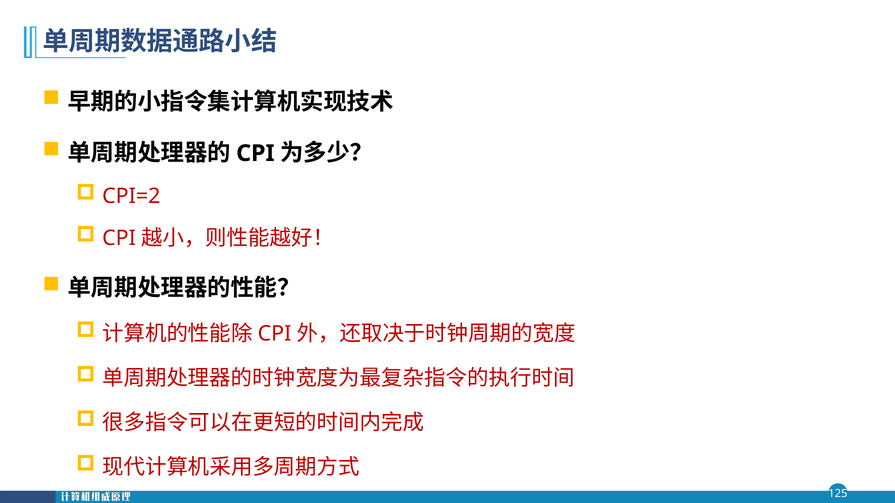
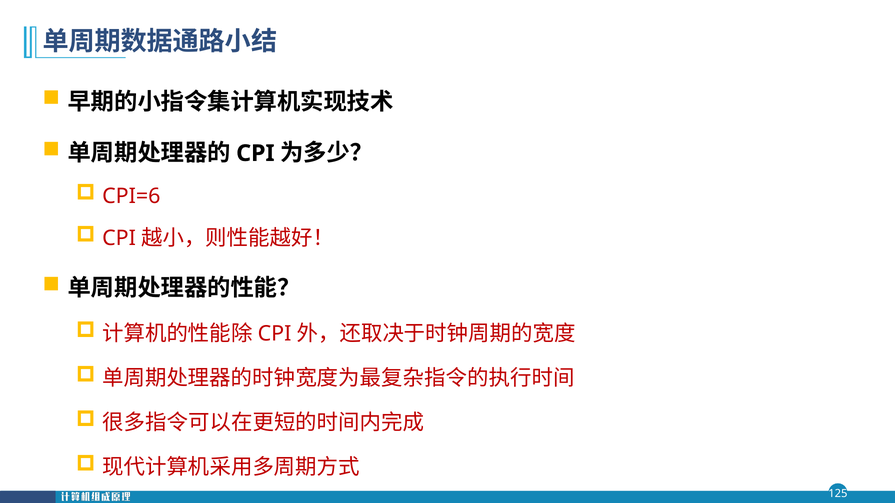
CPI=2: CPI=2 -> CPI=6
